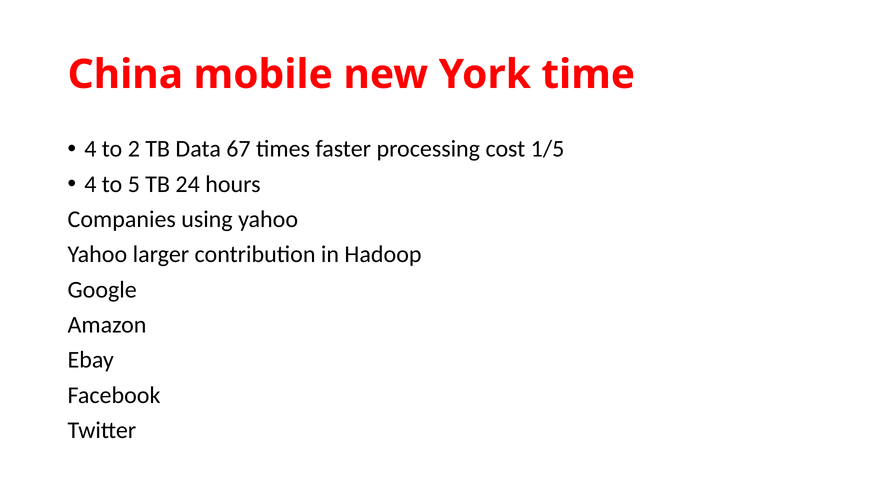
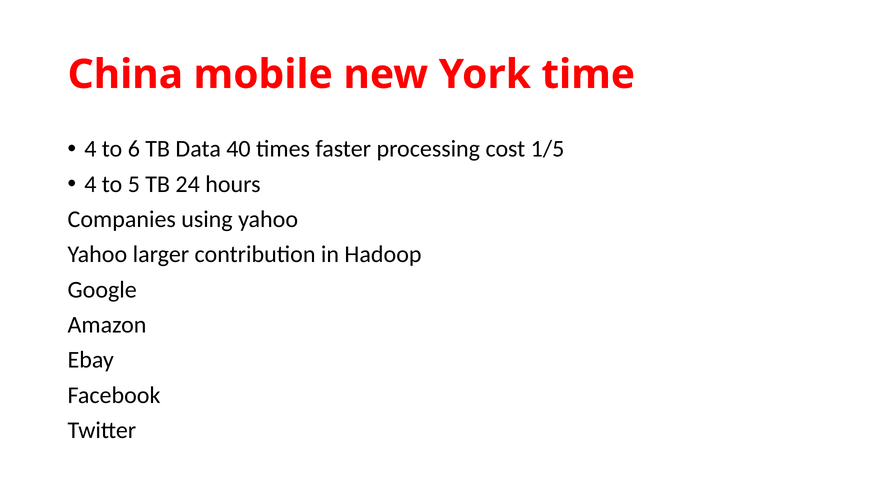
2: 2 -> 6
67: 67 -> 40
